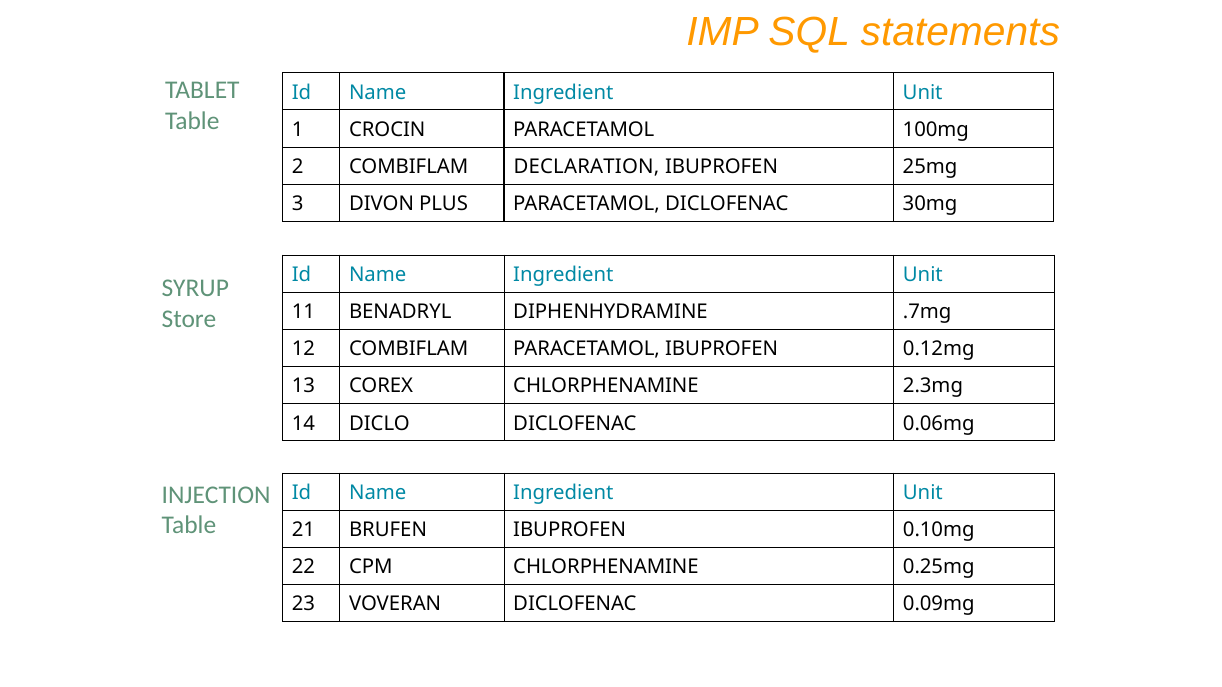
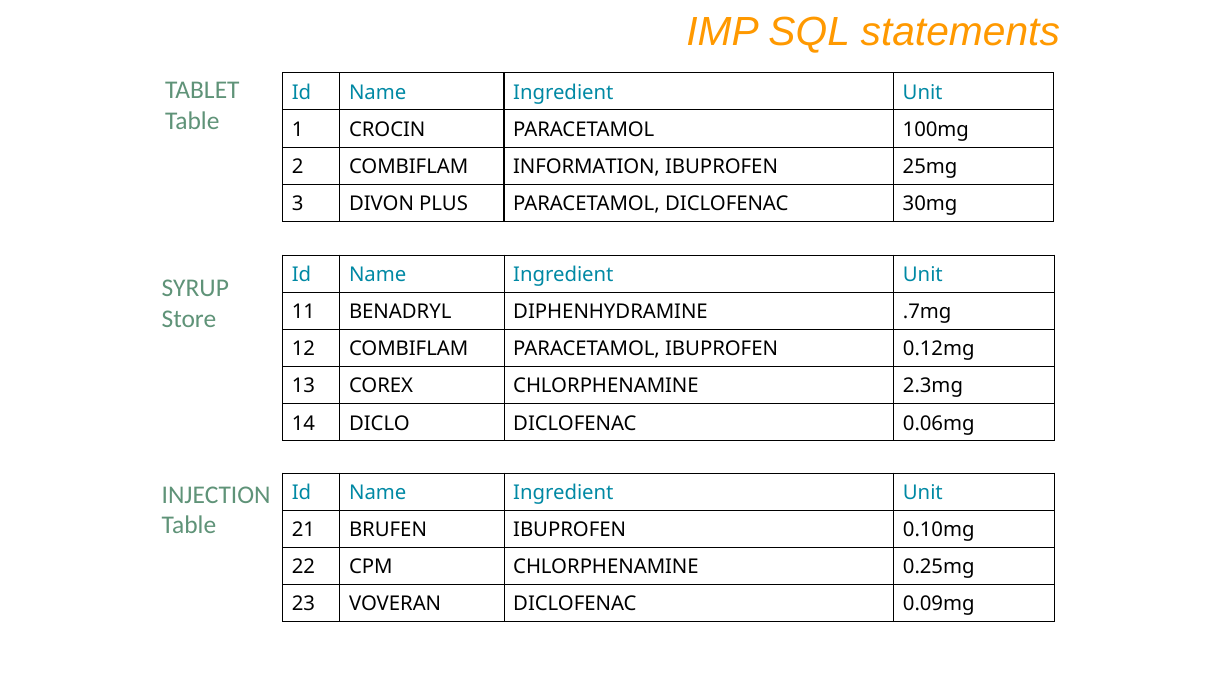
DECLARATION: DECLARATION -> INFORMATION
